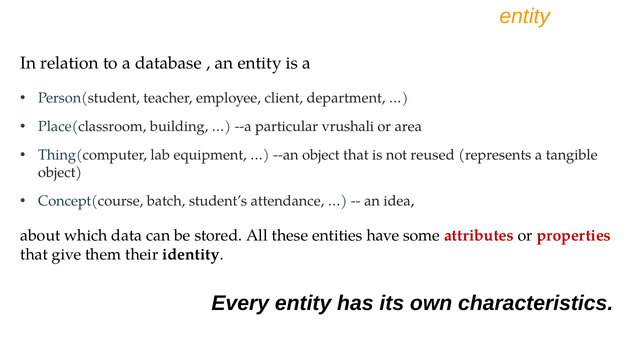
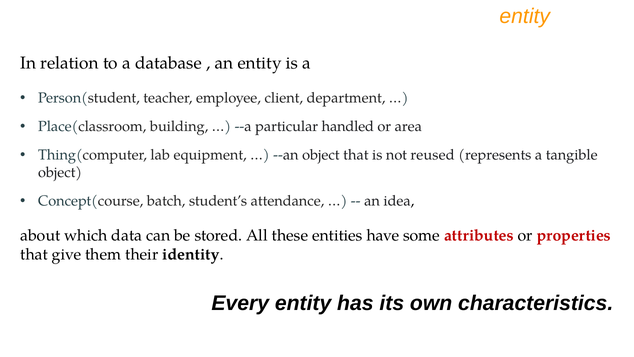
vrushali: vrushali -> handled
